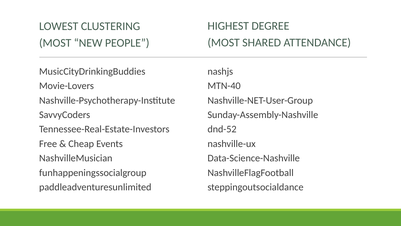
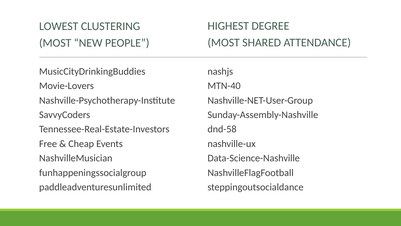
dnd-52: dnd-52 -> dnd-58
